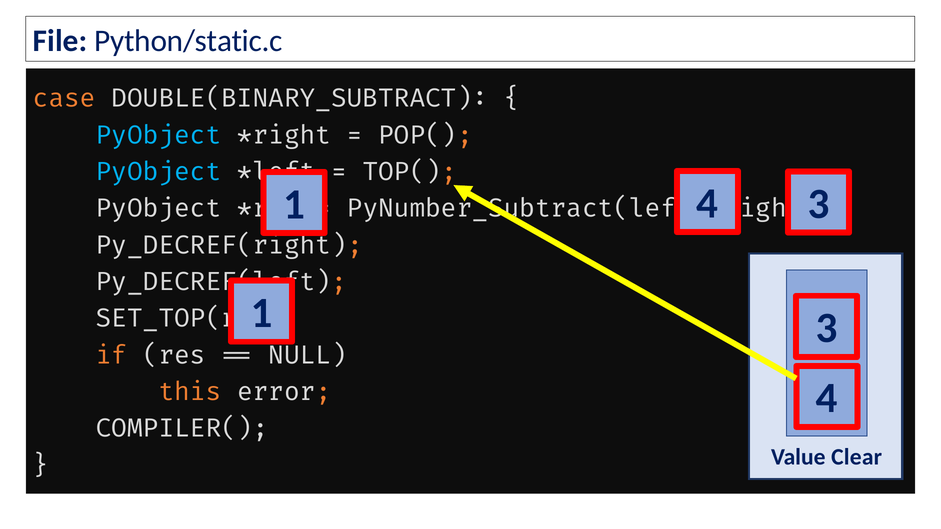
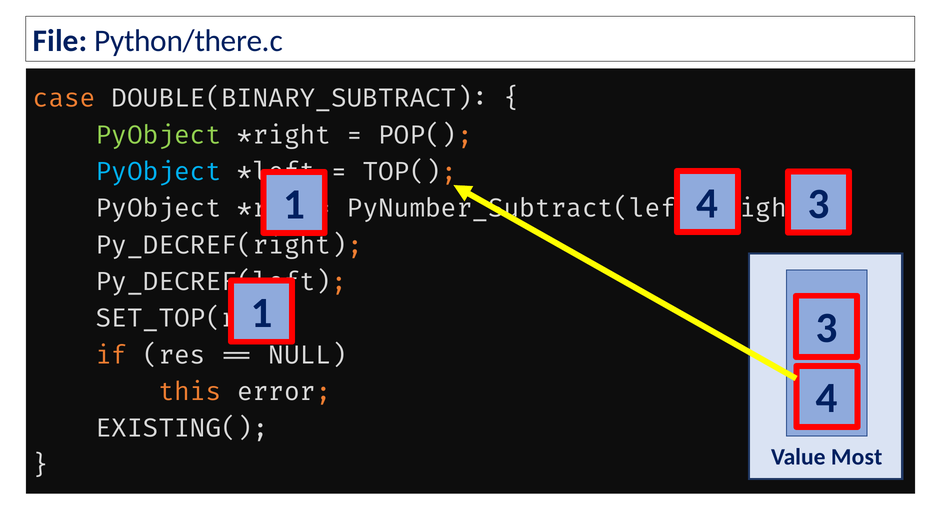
Python/static.c: Python/static.c -> Python/there.c
PyObject at (159, 135) colour: light blue -> light green
COMPILER(: COMPILER( -> EXISTING(
Clear: Clear -> Most
